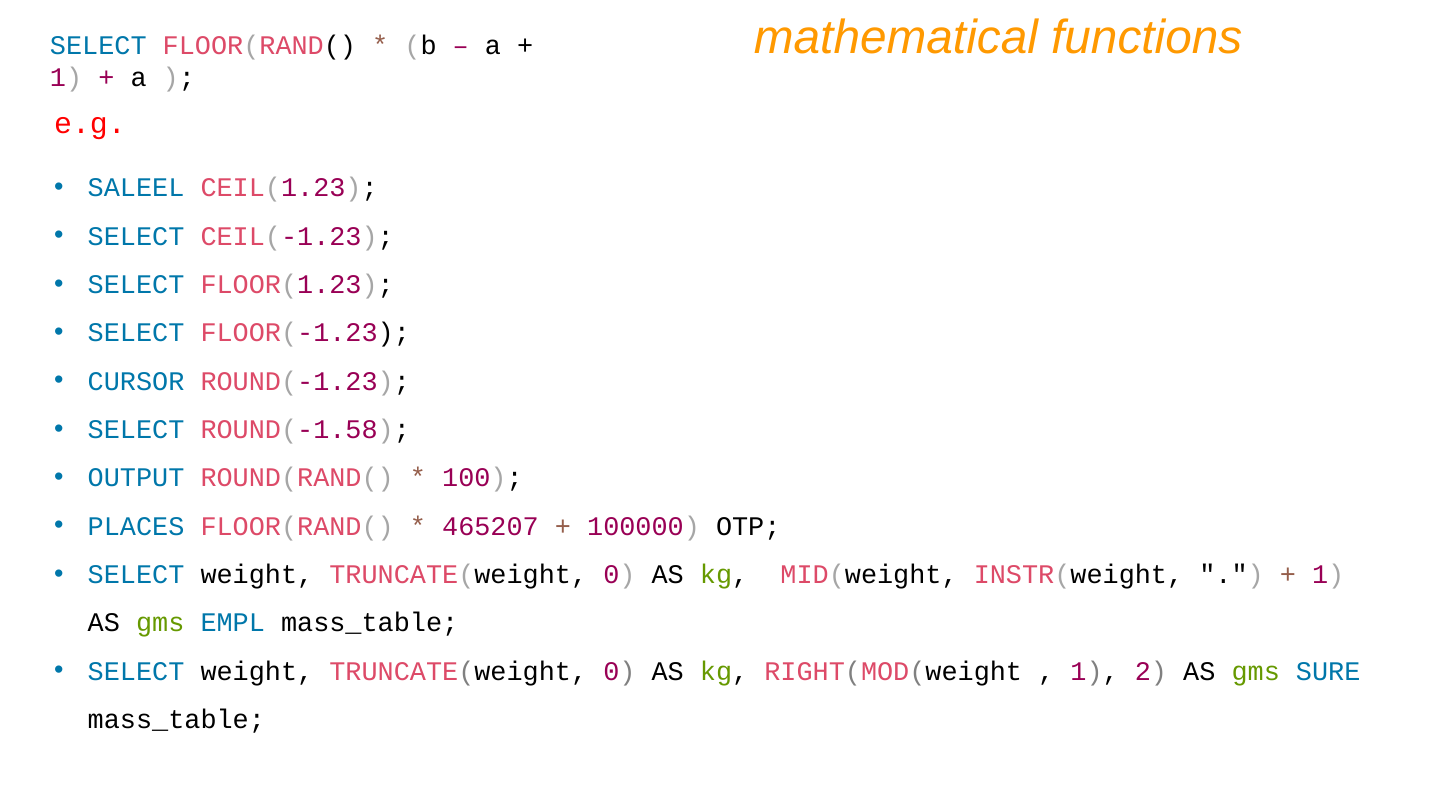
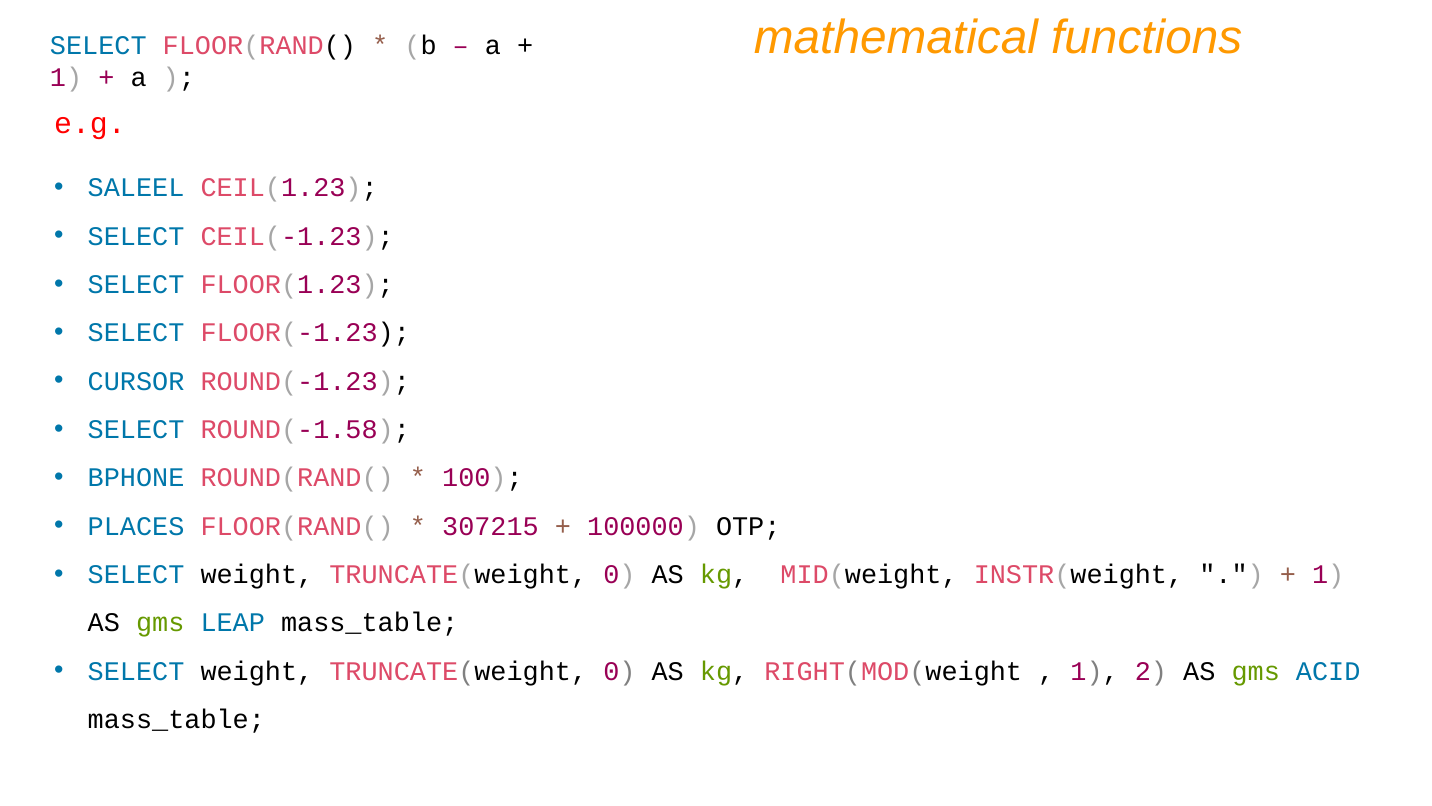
OUTPUT: OUTPUT -> BPHONE
465207: 465207 -> 307215
EMPL: EMPL -> LEAP
SURE: SURE -> ACID
